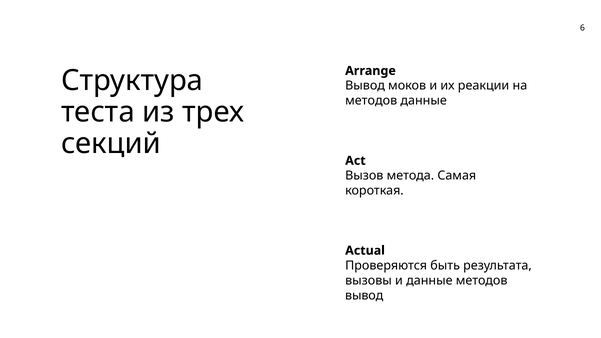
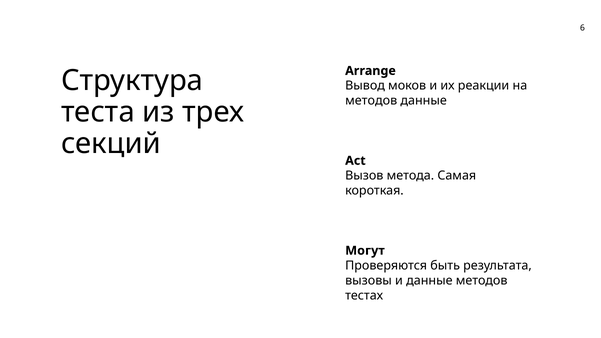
Actual: Actual -> Могут
вывод at (364, 296): вывод -> тестах
